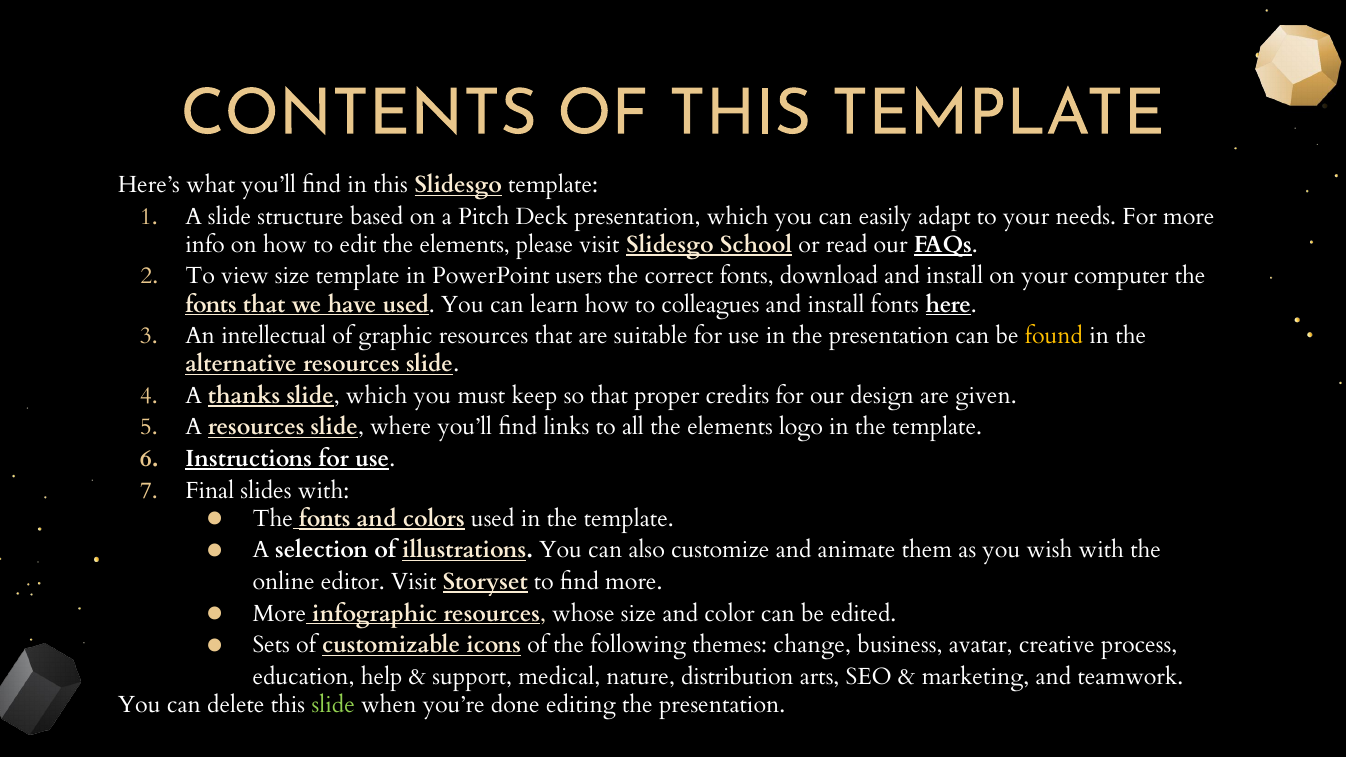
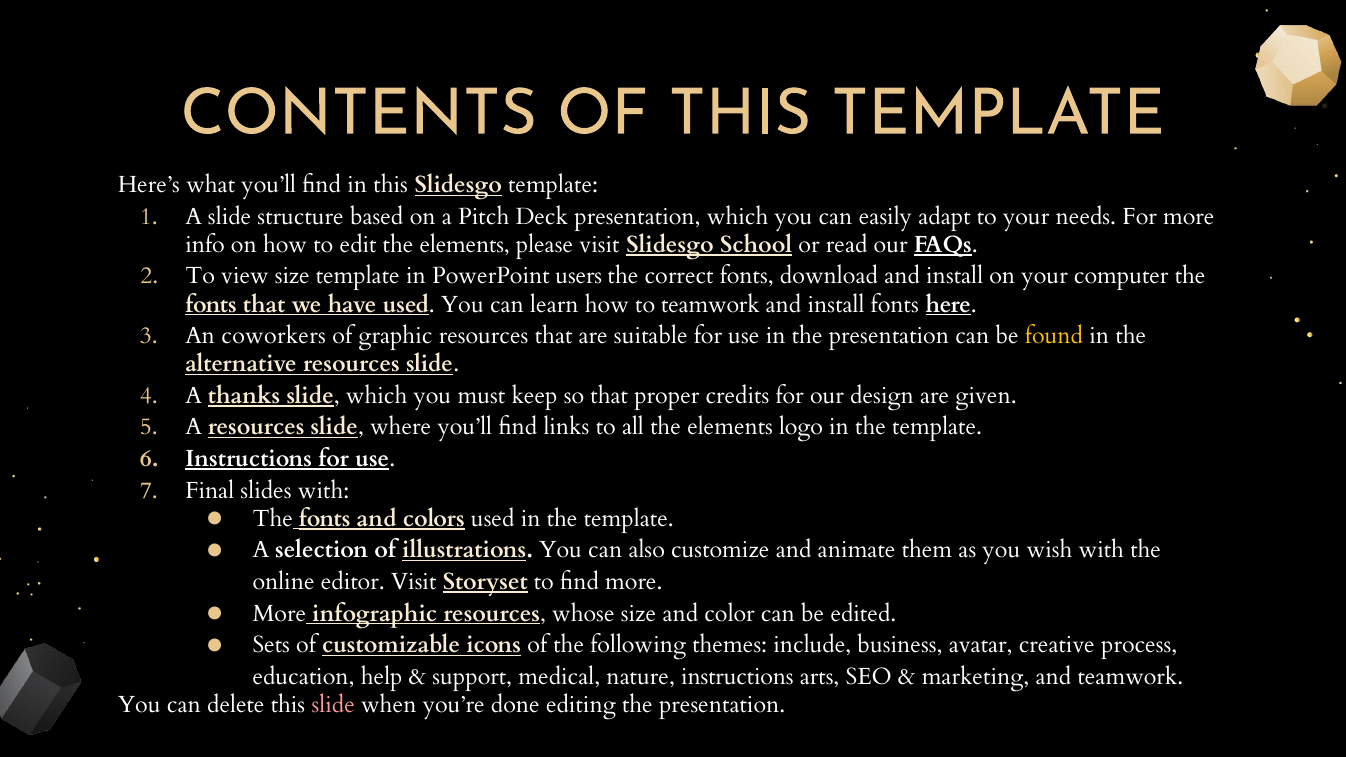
to colleagues: colleagues -> teamwork
intellectual: intellectual -> coworkers
change: change -> include
nature distribution: distribution -> instructions
slide at (333, 705) colour: light green -> pink
